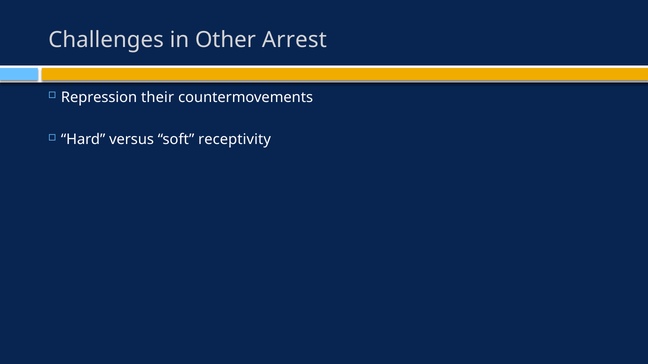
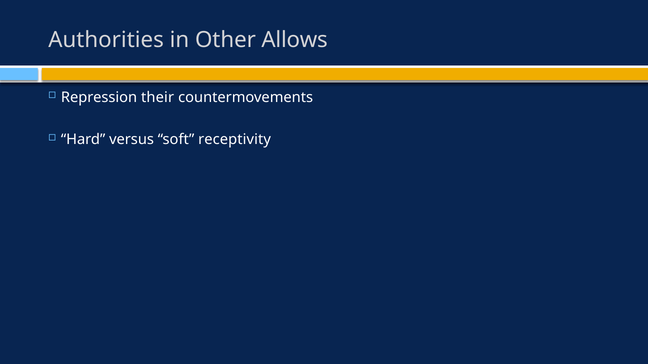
Challenges: Challenges -> Authorities
Arrest: Arrest -> Allows
